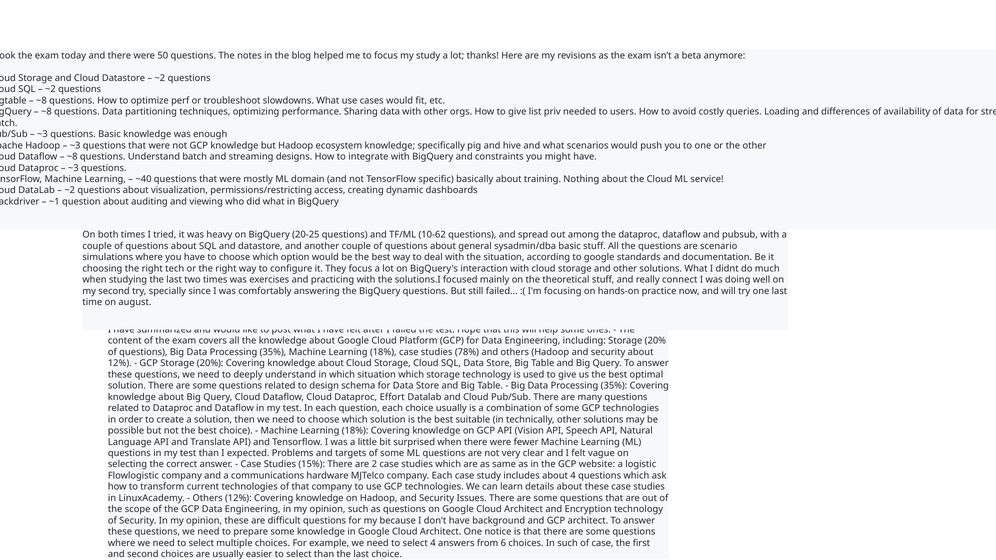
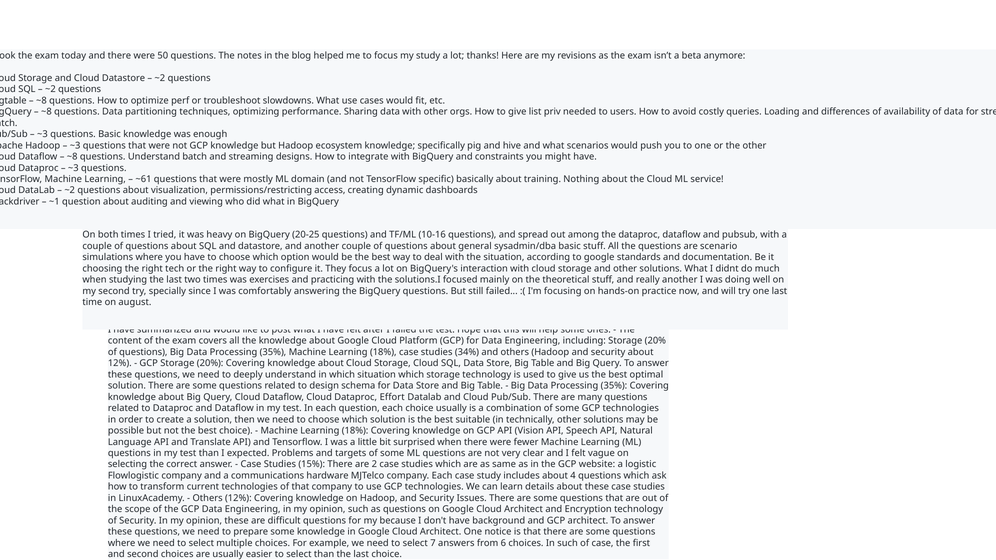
~40: ~40 -> ~61
10-62: 10-62 -> 10-16
really connect: connect -> another
78%: 78% -> 34%
select 4: 4 -> 7
